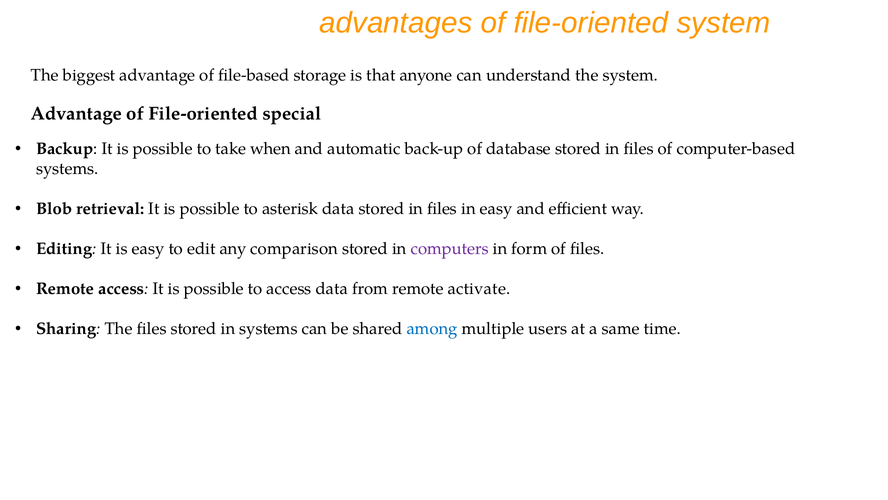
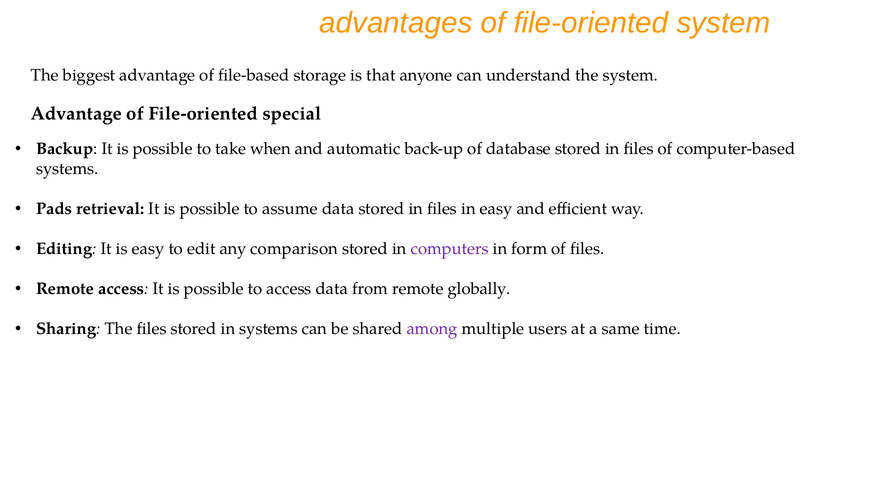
Blob: Blob -> Pads
asterisk: asterisk -> assume
activate: activate -> globally
among colour: blue -> purple
